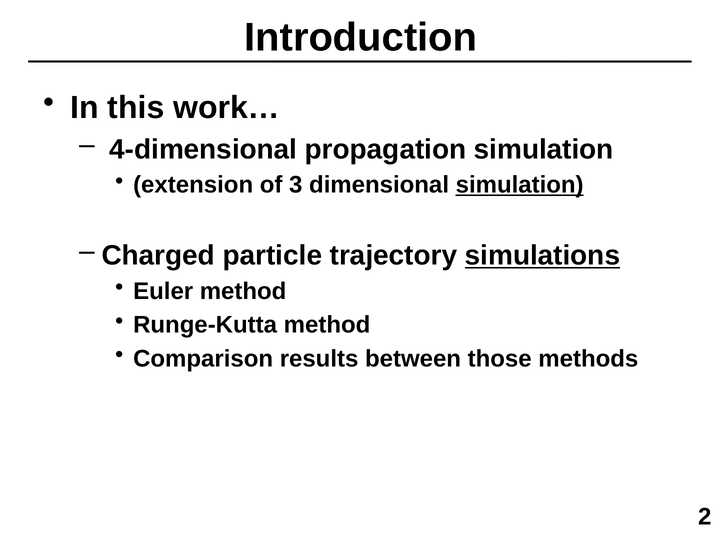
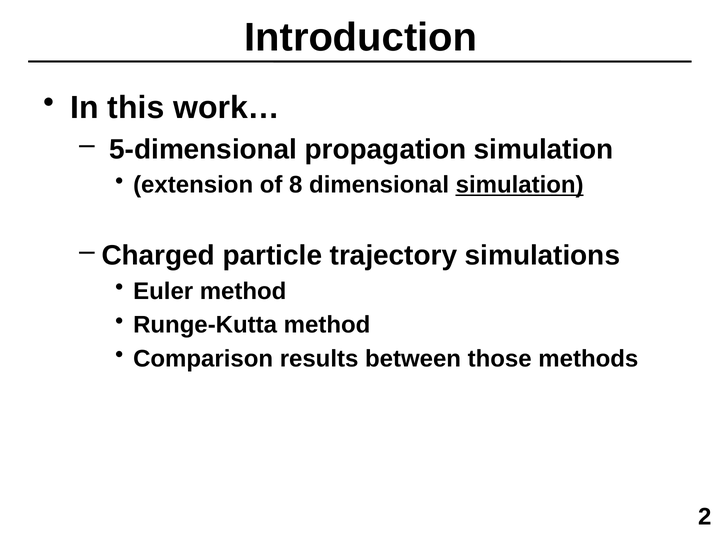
4-dimensional: 4-dimensional -> 5-dimensional
3: 3 -> 8
simulations underline: present -> none
